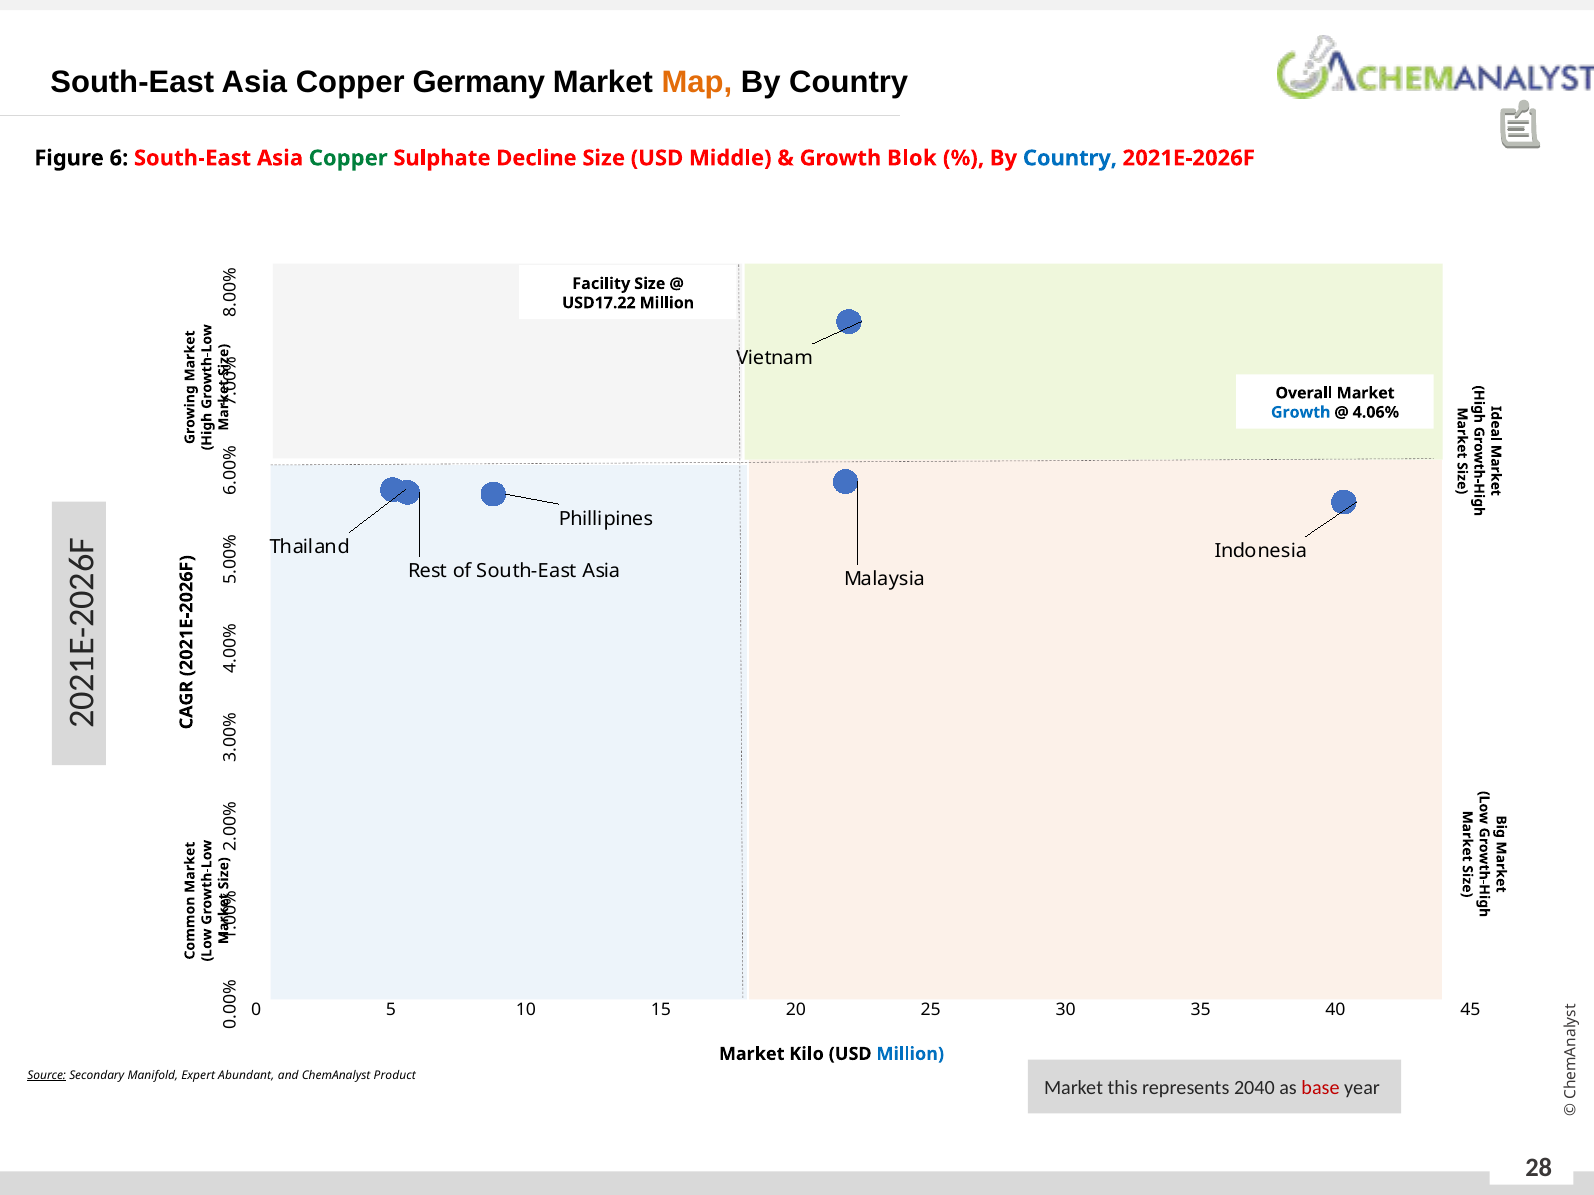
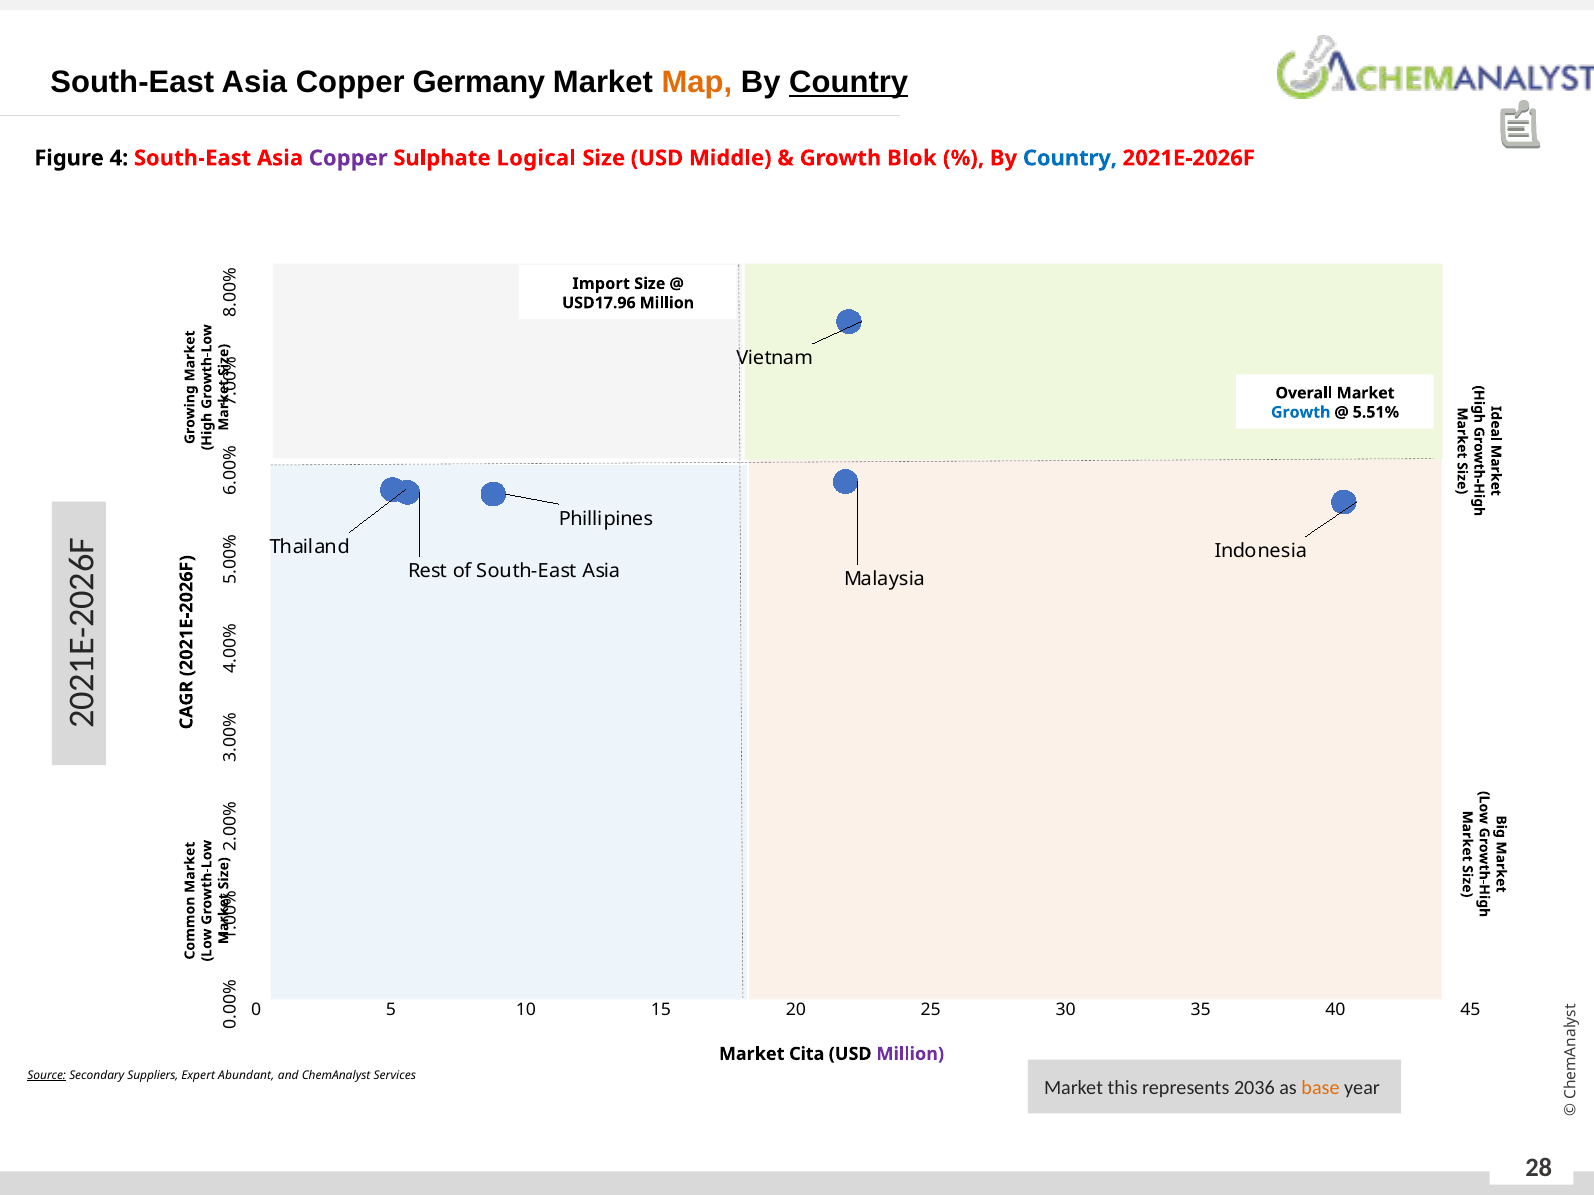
Country at (849, 83) underline: none -> present
Figure 6: 6 -> 4
Copper at (348, 158) colour: green -> purple
Decline: Decline -> Logical
Facility: Facility -> Import
USD17.22: USD17.22 -> USD17.96
4.06%: 4.06% -> 5.51%
Kilo: Kilo -> Cita
Million at (910, 1054) colour: blue -> purple
Manifold: Manifold -> Suppliers
Product: Product -> Services
2040: 2040 -> 2036
base colour: red -> orange
